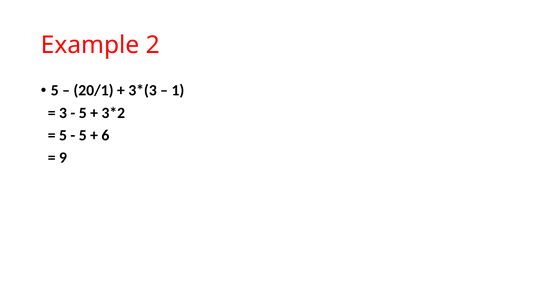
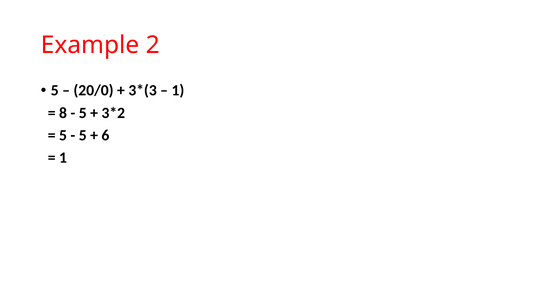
20/1: 20/1 -> 20/0
3: 3 -> 8
9 at (63, 158): 9 -> 1
